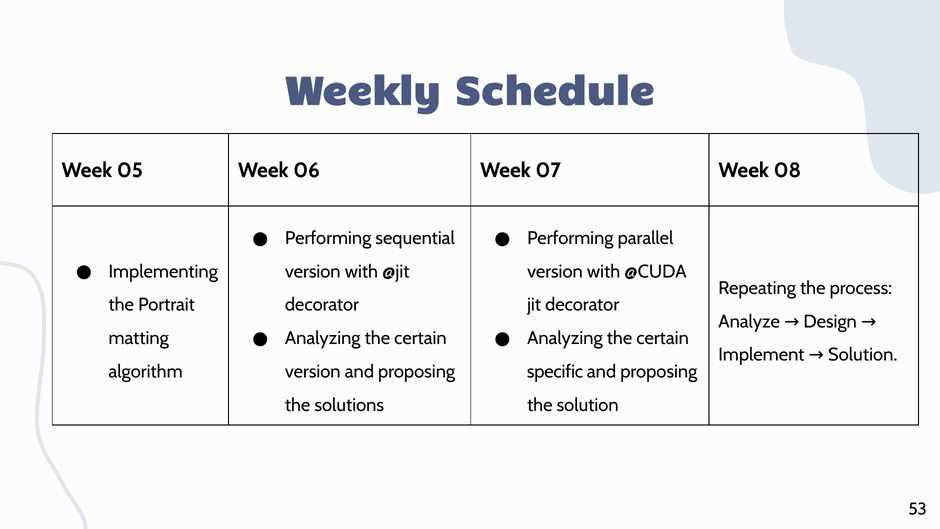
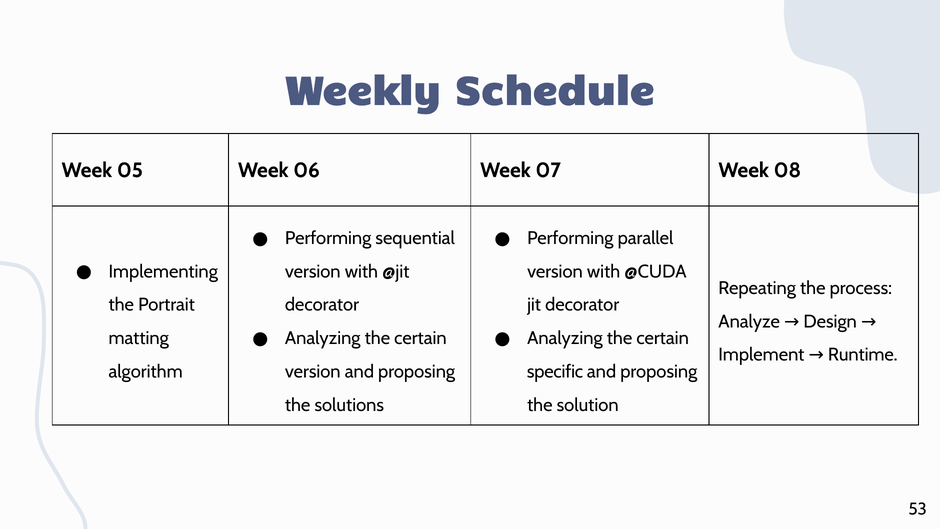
Implement Solution: Solution -> Runtime
